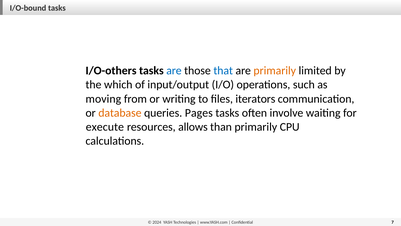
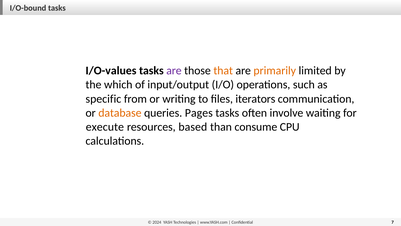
I/O-others: I/O-others -> I/O-values
are at (174, 71) colour: blue -> purple
that colour: blue -> orange
moving: moving -> specific
allows: allows -> based
than primarily: primarily -> consume
